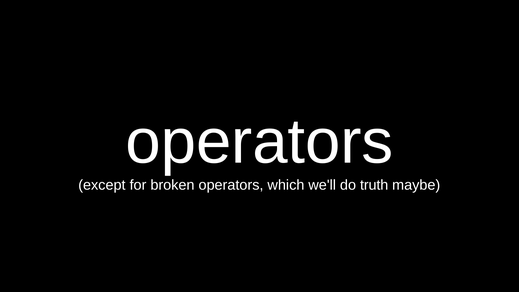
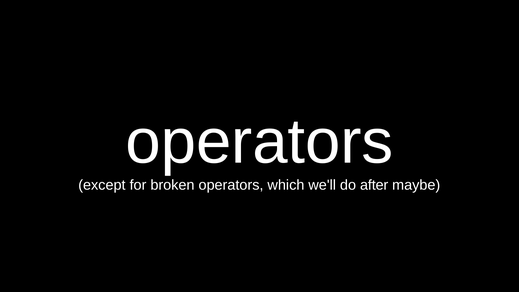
truth: truth -> after
